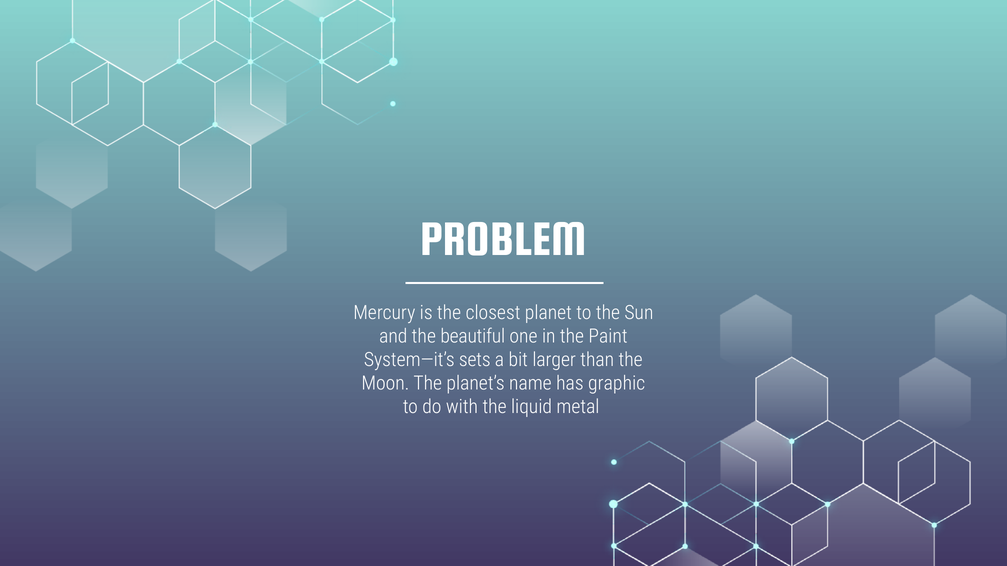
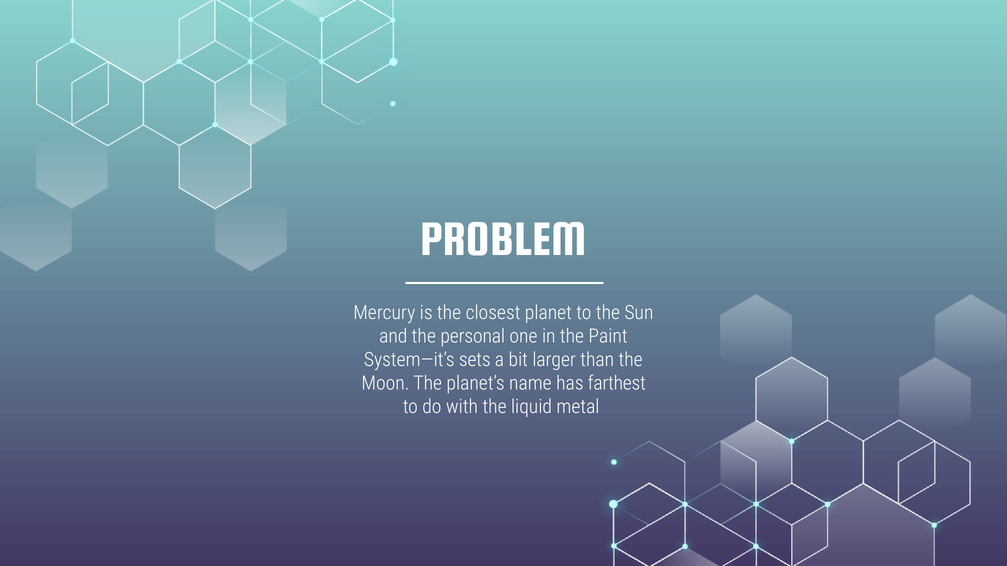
beautiful: beautiful -> personal
graphic: graphic -> farthest
